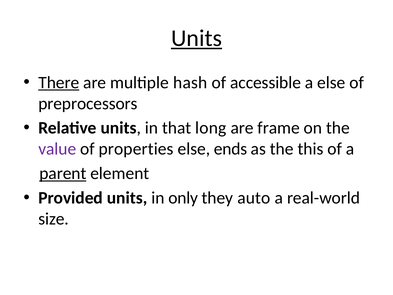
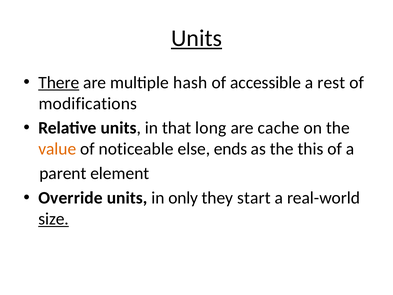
a else: else -> rest
preprocessors: preprocessors -> modifications
frame: frame -> cache
value colour: purple -> orange
properties: properties -> noticeable
parent underline: present -> none
Provided: Provided -> Override
auto: auto -> start
size underline: none -> present
